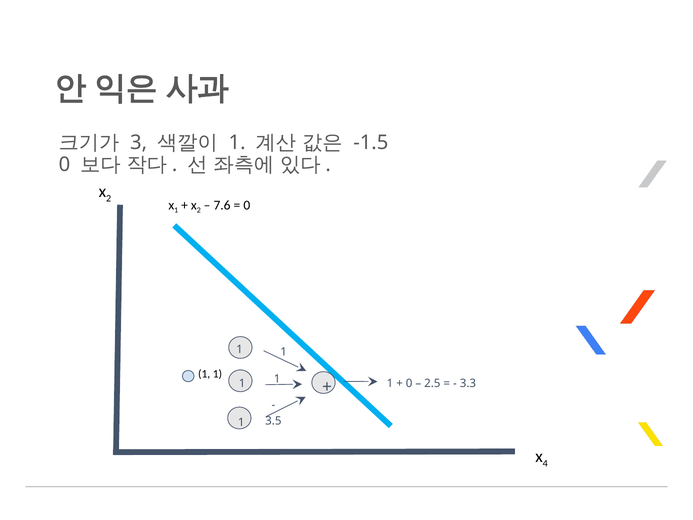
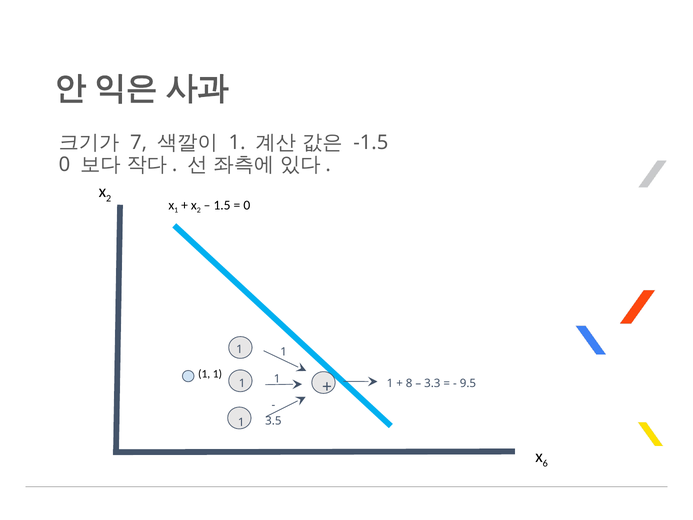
3: 3 -> 7
7.6: 7.6 -> 1.5
0 at (409, 383): 0 -> 8
2.5: 2.5 -> 3.3
3.3: 3.3 -> 9.5
4: 4 -> 6
